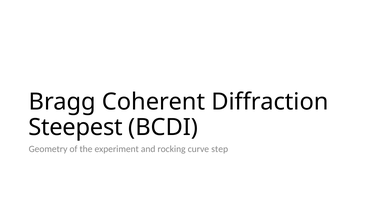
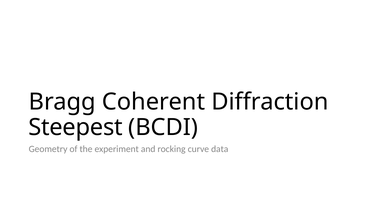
step: step -> data
